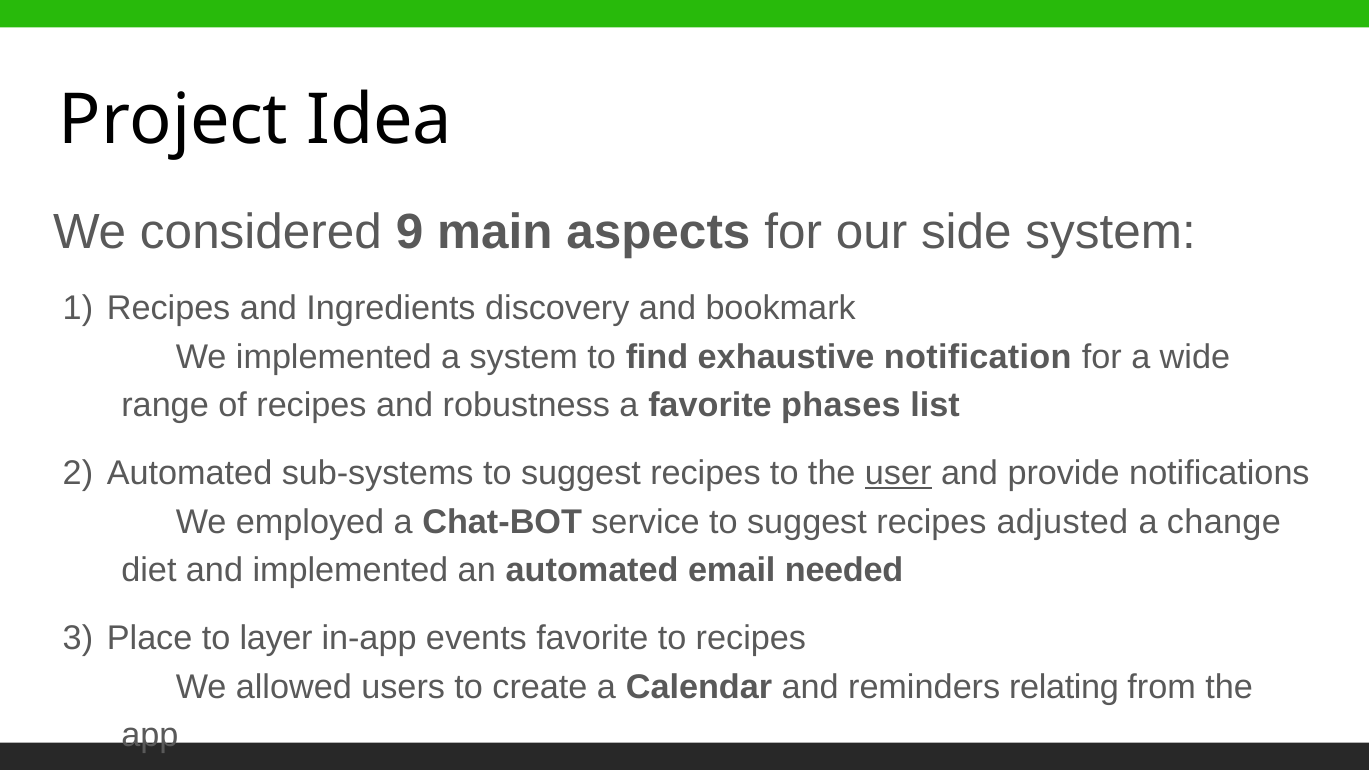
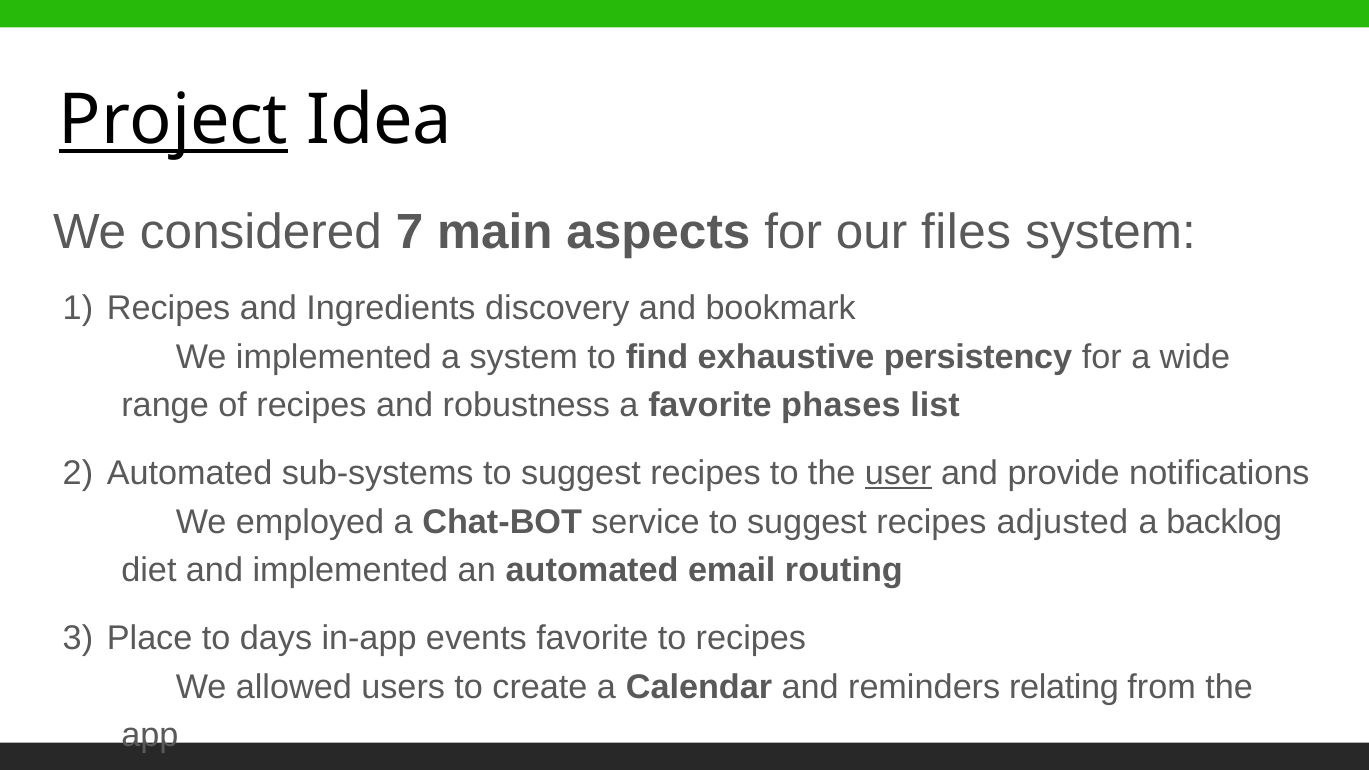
Project underline: none -> present
9: 9 -> 7
side: side -> files
notification: notification -> persistency
change: change -> backlog
needed: needed -> routing
layer: layer -> days
